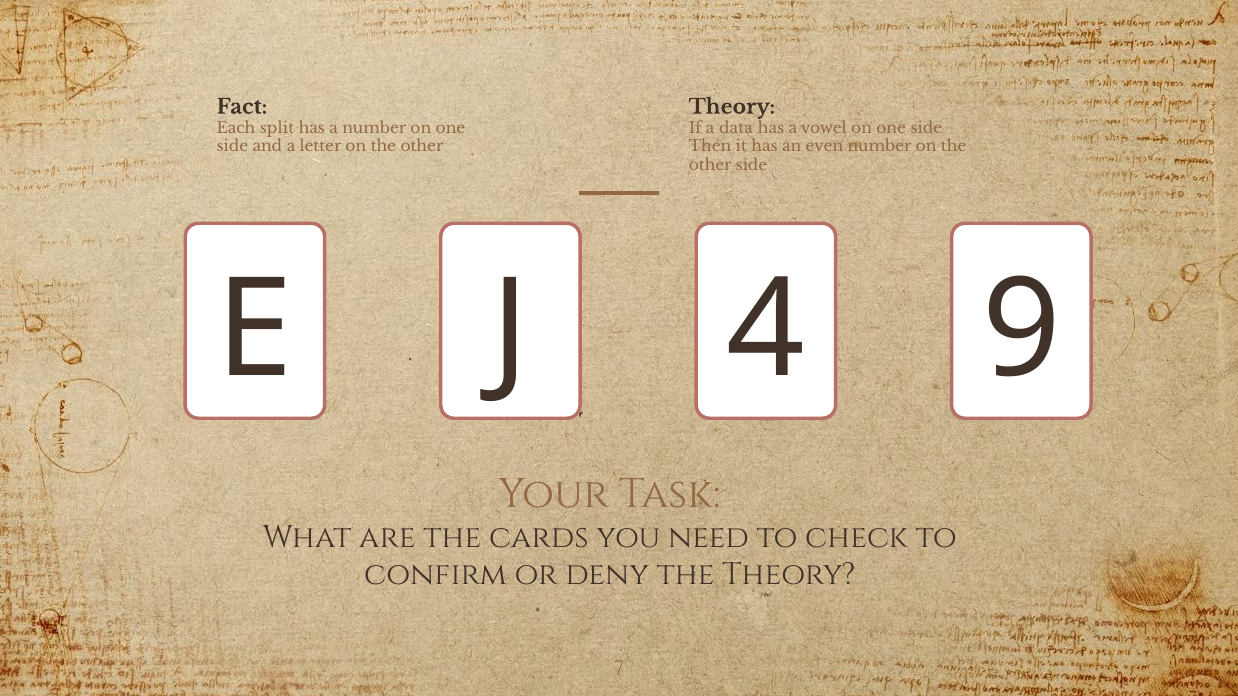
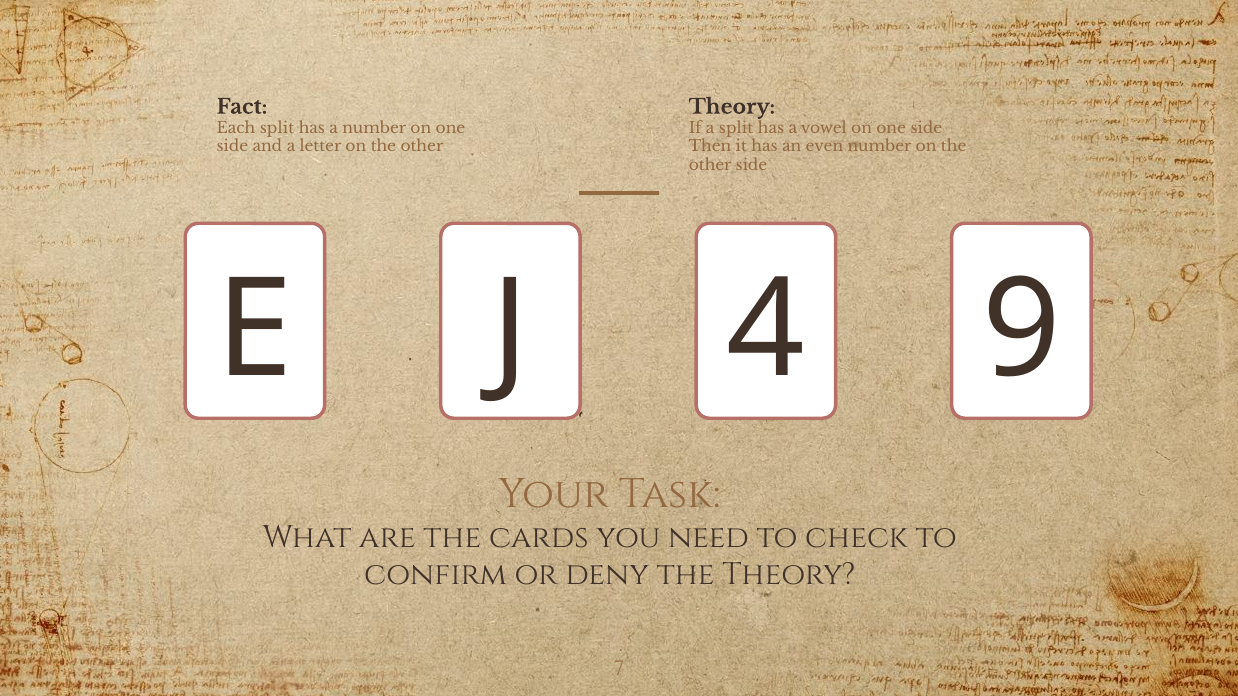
a data: data -> split
